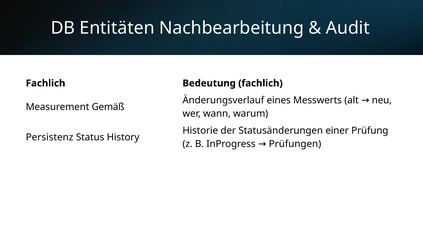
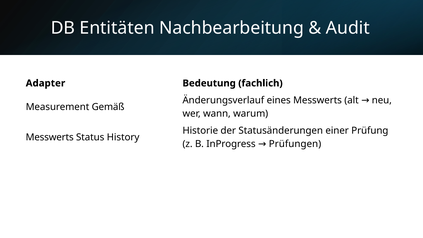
Fachlich at (46, 83): Fachlich -> Adapter
Persistenz at (50, 137): Persistenz -> Messwerts
